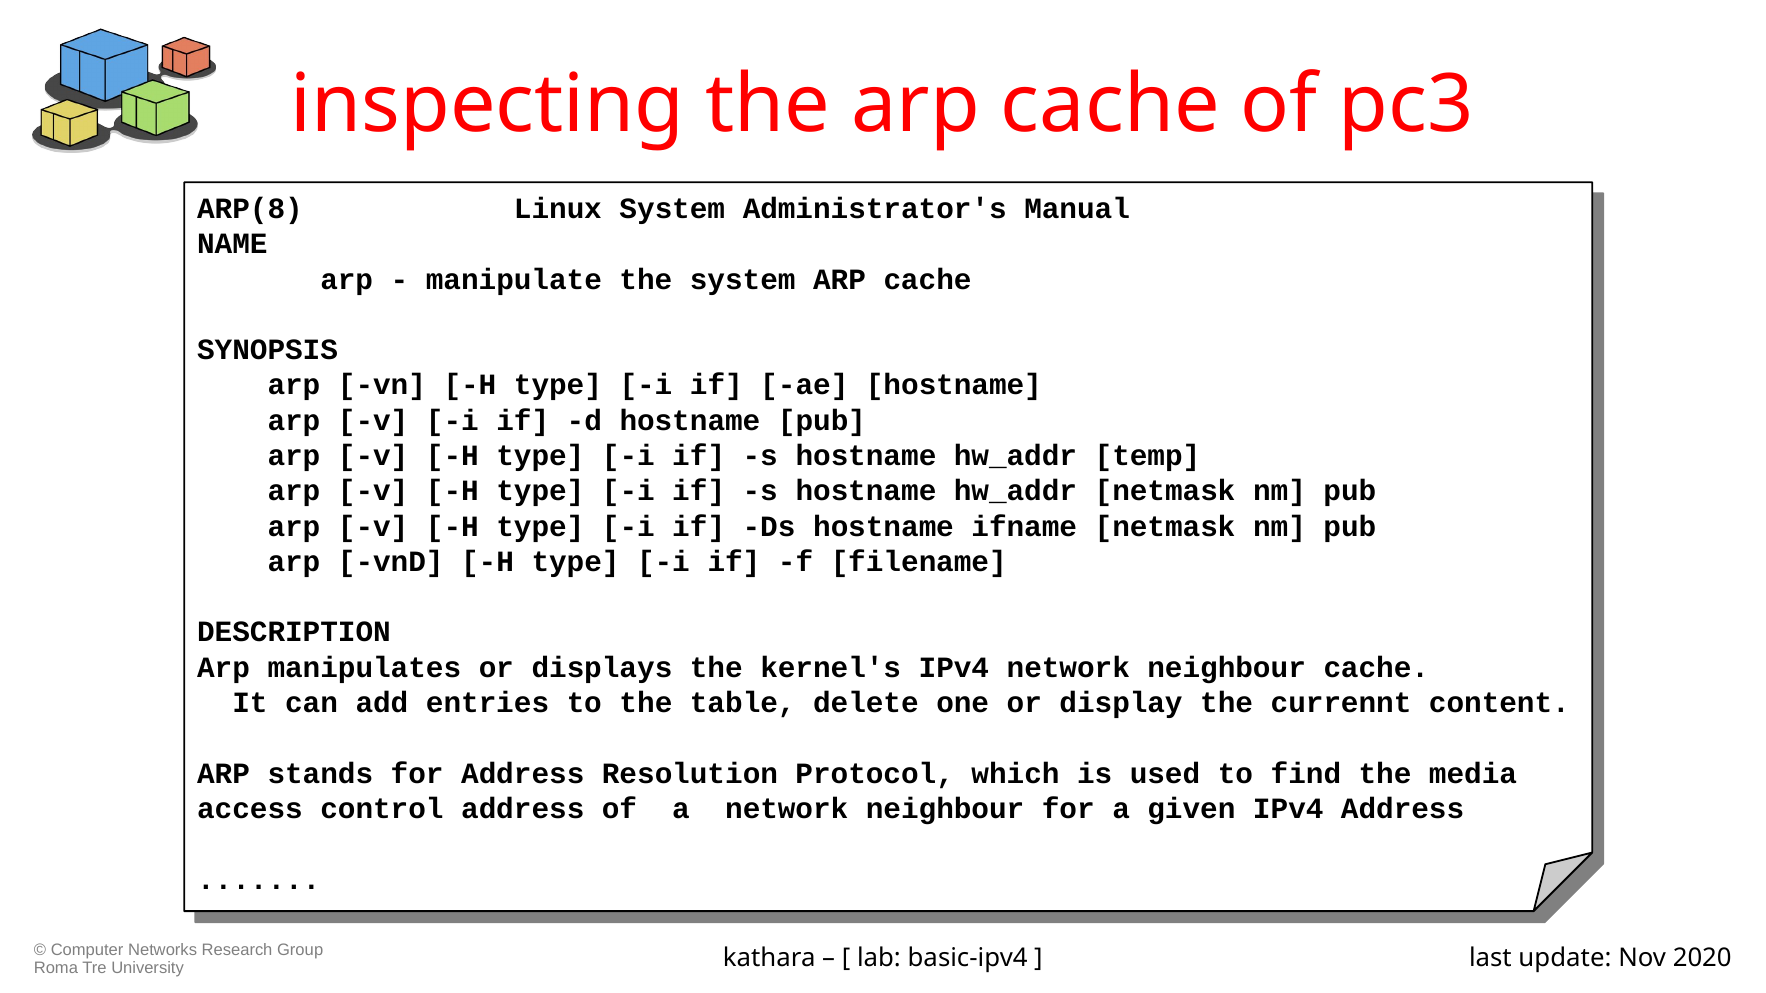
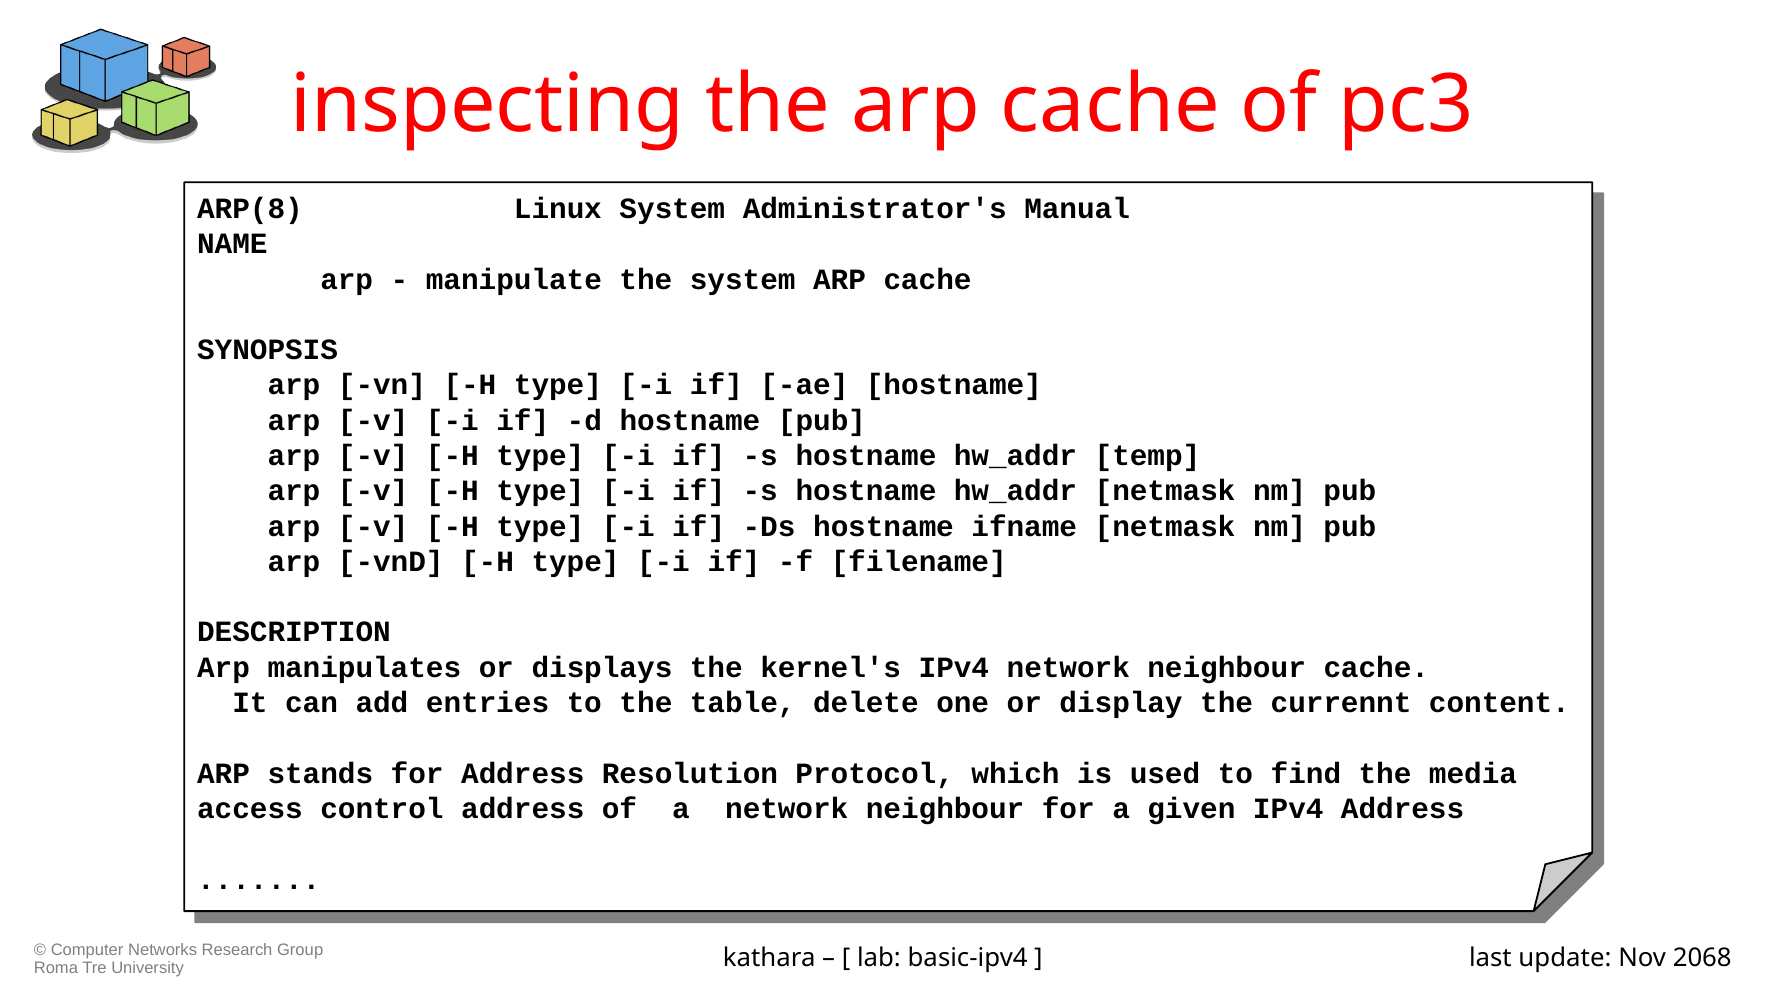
2020: 2020 -> 2068
